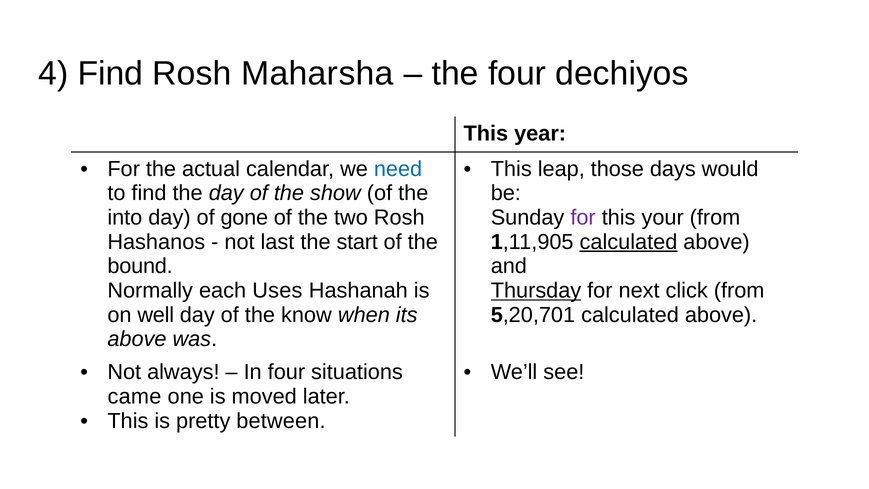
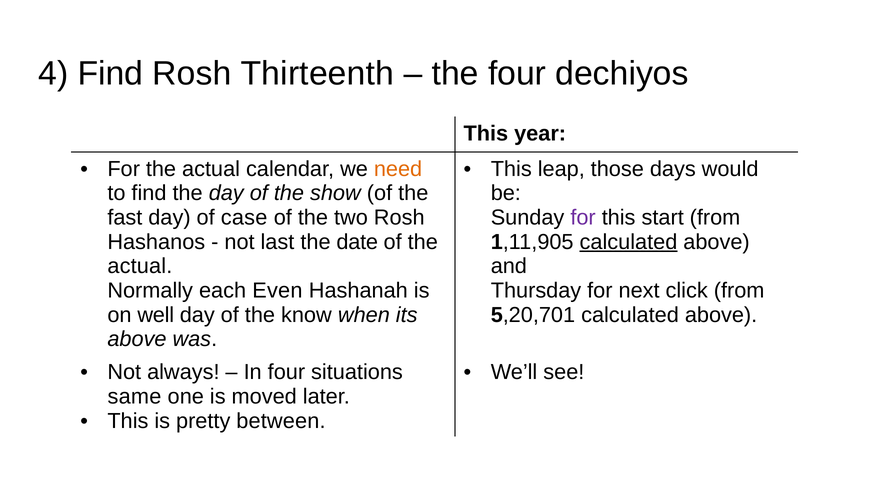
Maharsha: Maharsha -> Thirteenth
need colour: blue -> orange
into: into -> fast
gone: gone -> case
your: your -> start
start: start -> date
bound at (140, 266): bound -> actual
Uses: Uses -> Even
Thursday underline: present -> none
came: came -> same
